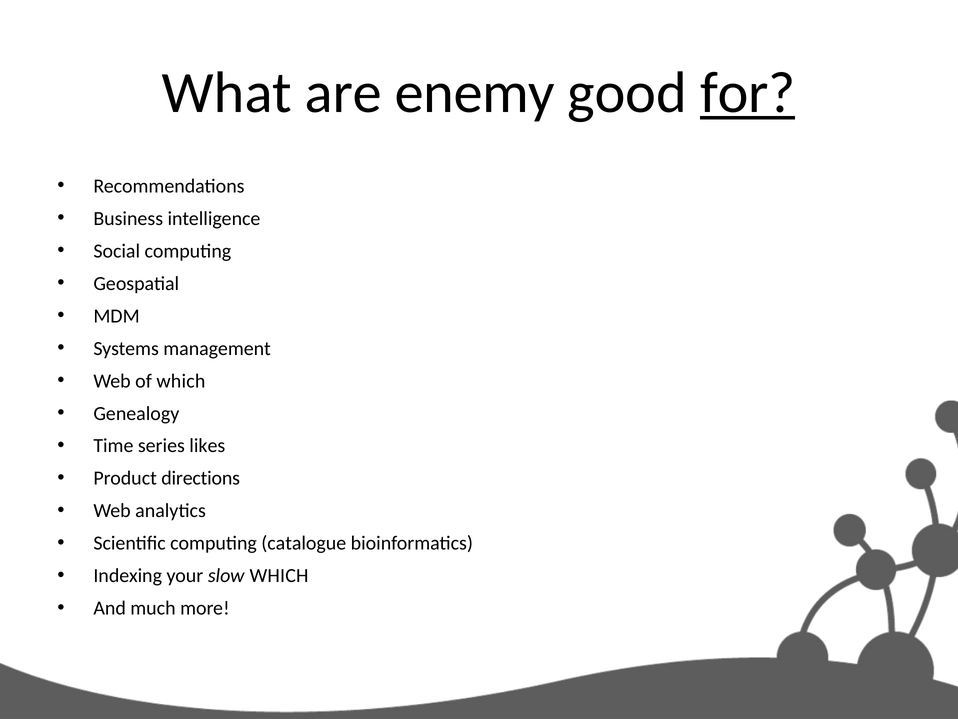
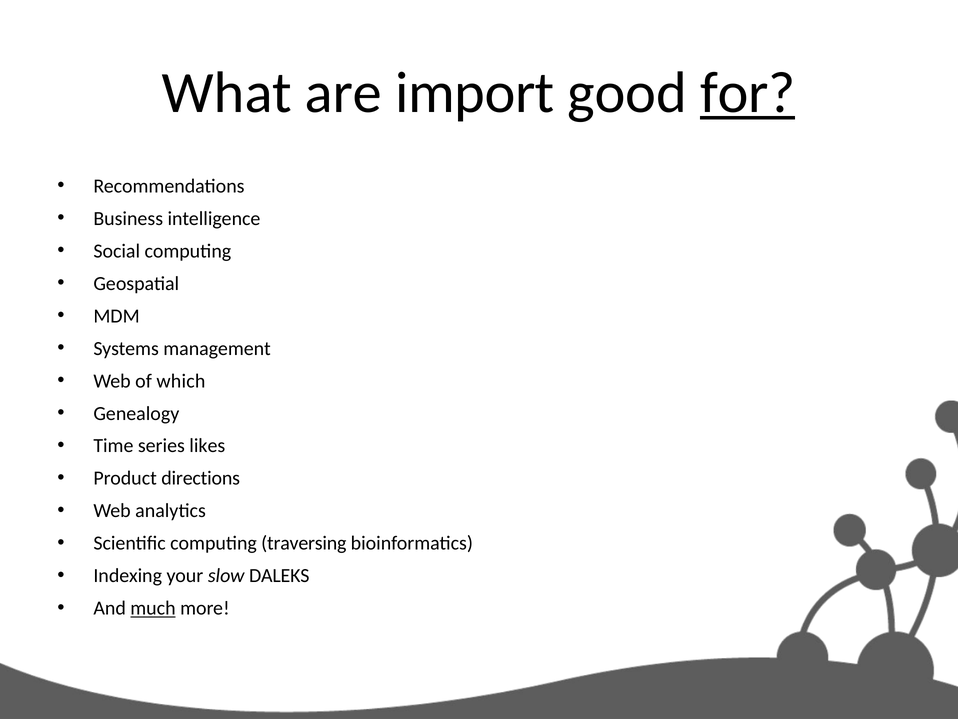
enemy: enemy -> import
catalogue: catalogue -> traversing
slow WHICH: WHICH -> DALEKS
much underline: none -> present
